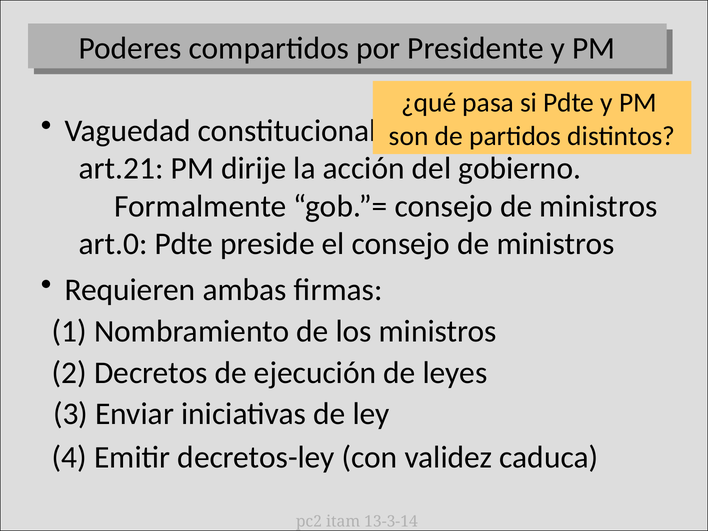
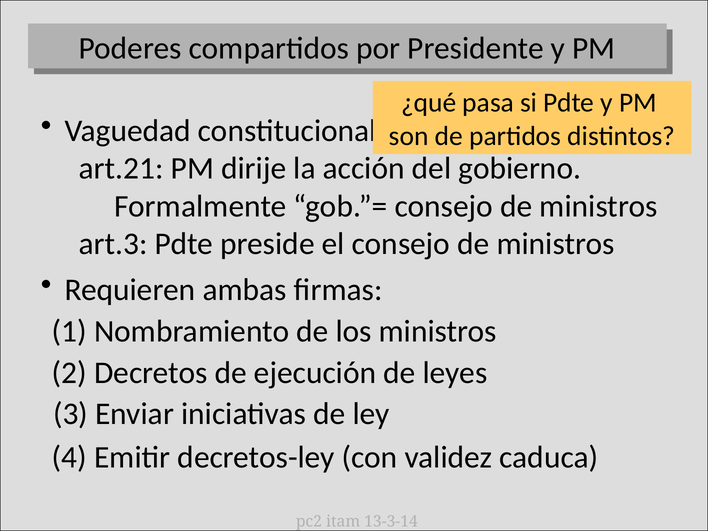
art.0: art.0 -> art.3
